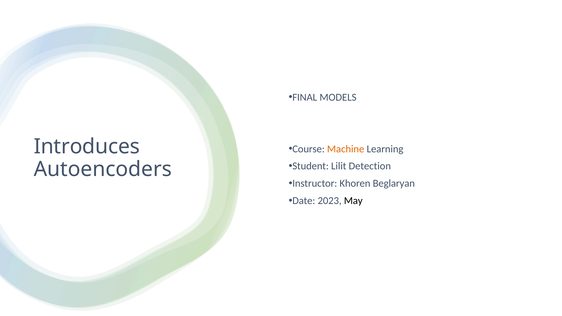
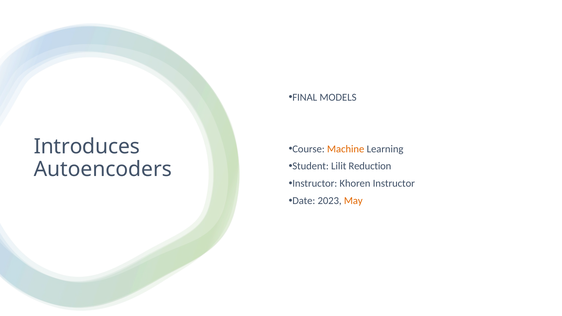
Detection: Detection -> Reduction
Khoren Beglaryan: Beglaryan -> Instructor
May colour: black -> orange
